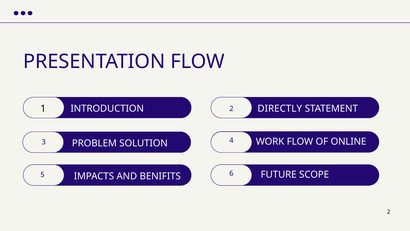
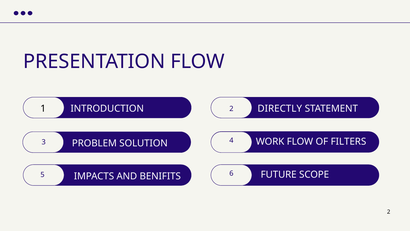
ONLINE: ONLINE -> FILTERS
